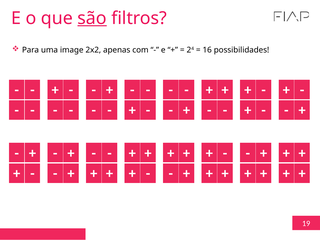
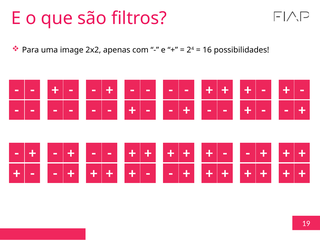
são underline: present -> none
